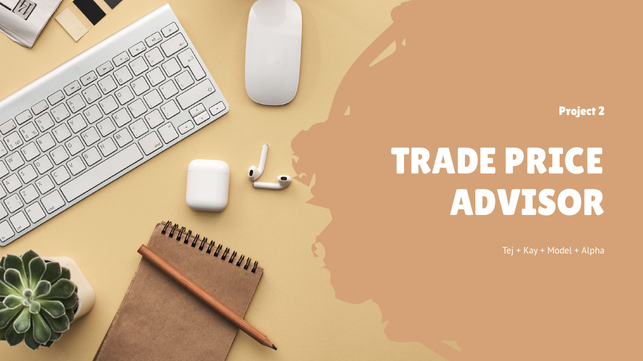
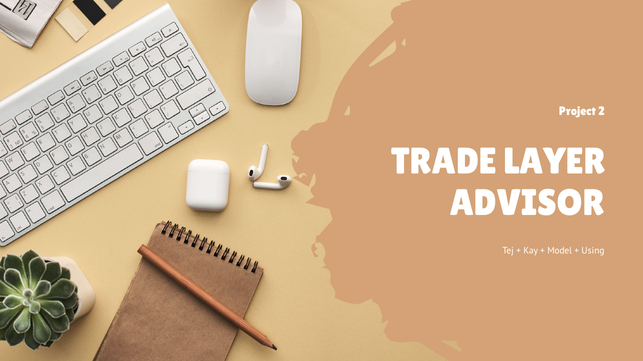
PRICE: PRICE -> LAYER
Alpha: Alpha -> Using
